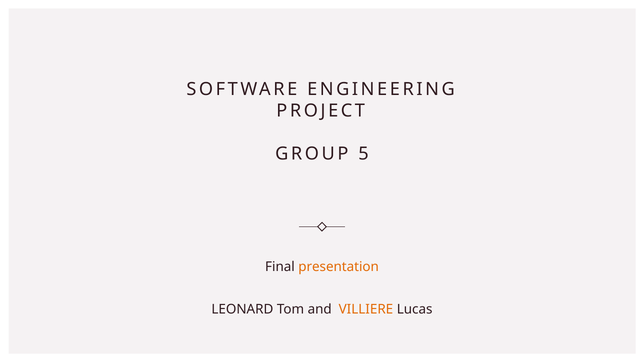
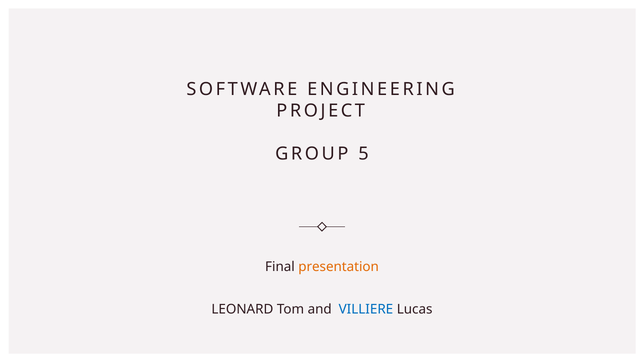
VILLIERE colour: orange -> blue
